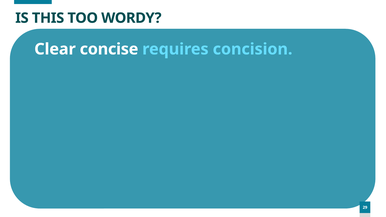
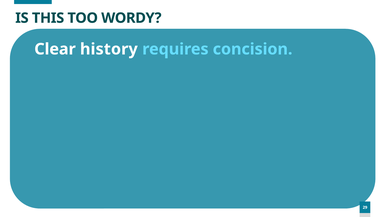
concise: concise -> history
